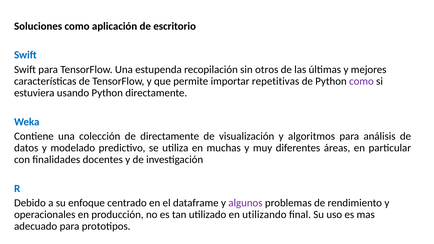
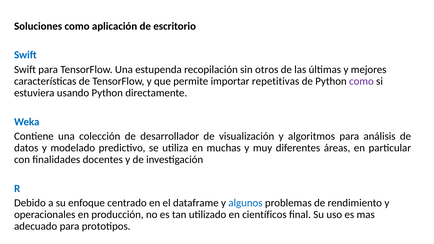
de directamente: directamente -> desarrollador
algunos colour: purple -> blue
utilizando: utilizando -> científicos
